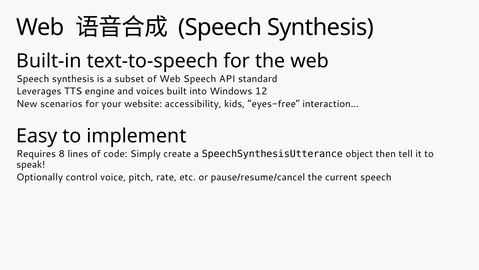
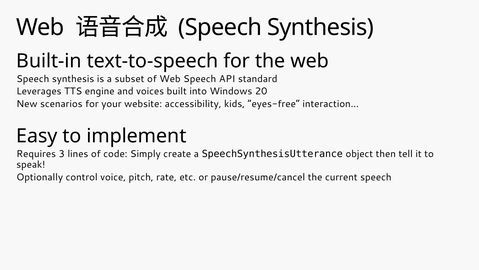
12: 12 -> 20
8: 8 -> 3
